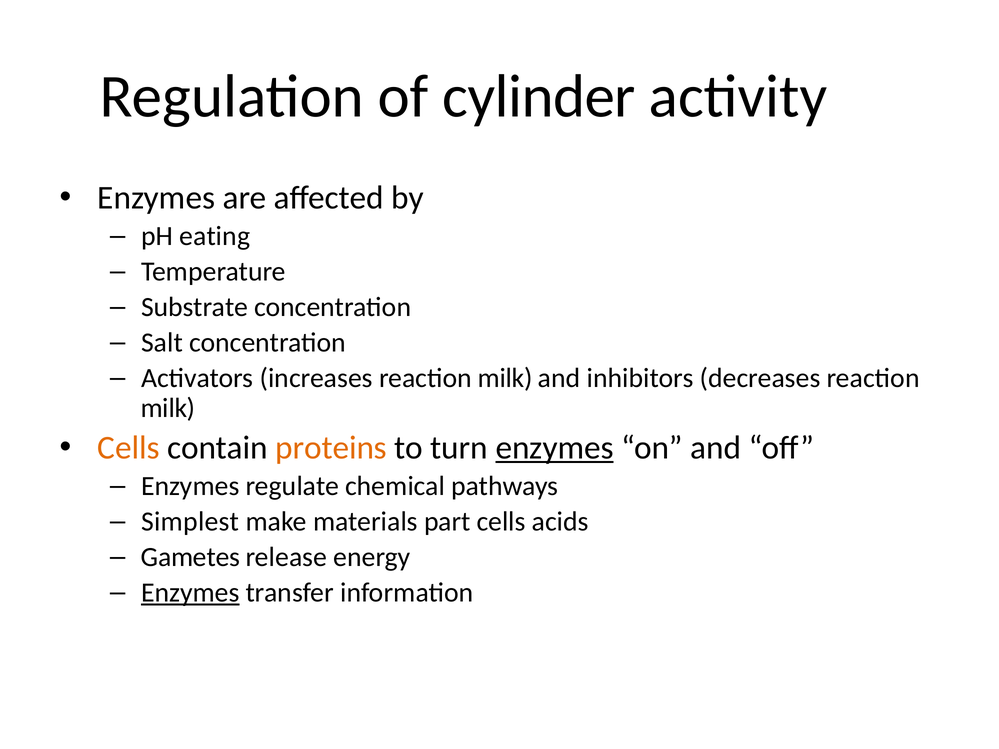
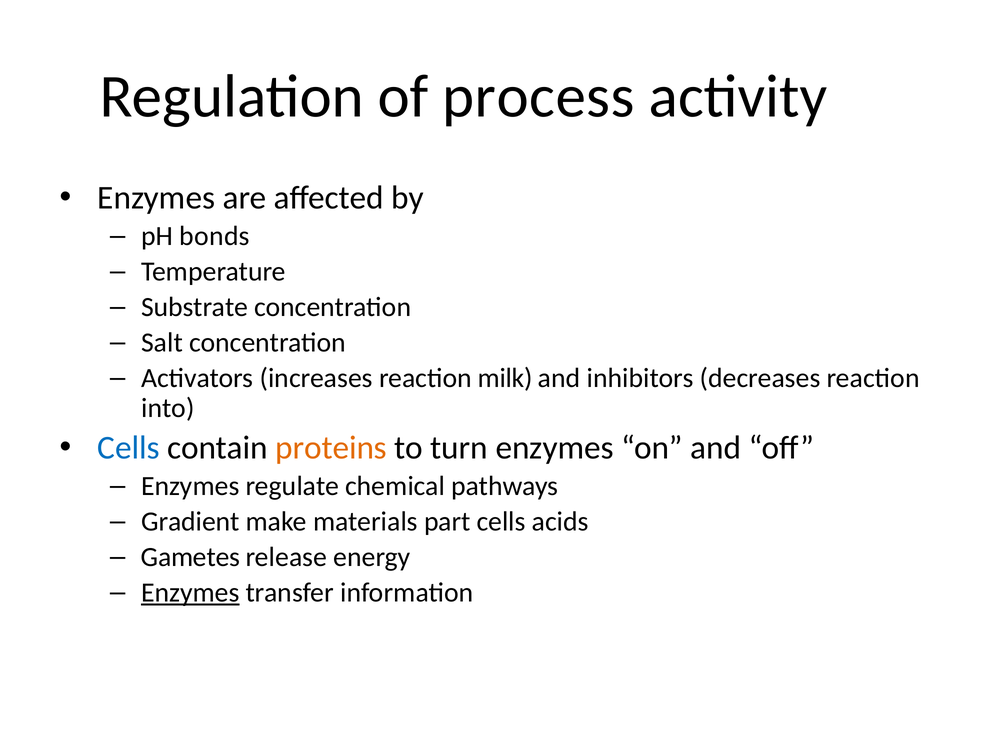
cylinder: cylinder -> process
eating: eating -> bonds
milk at (168, 408): milk -> into
Cells at (129, 448) colour: orange -> blue
enzymes at (555, 448) underline: present -> none
Simplest: Simplest -> Gradient
